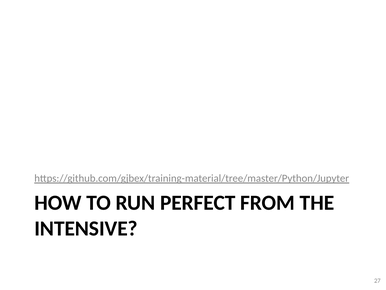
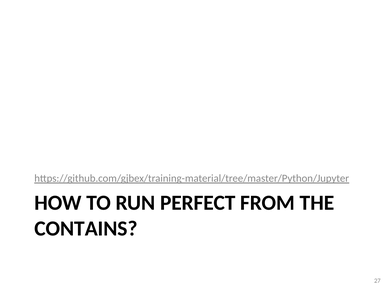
INTENSIVE: INTENSIVE -> CONTAINS
